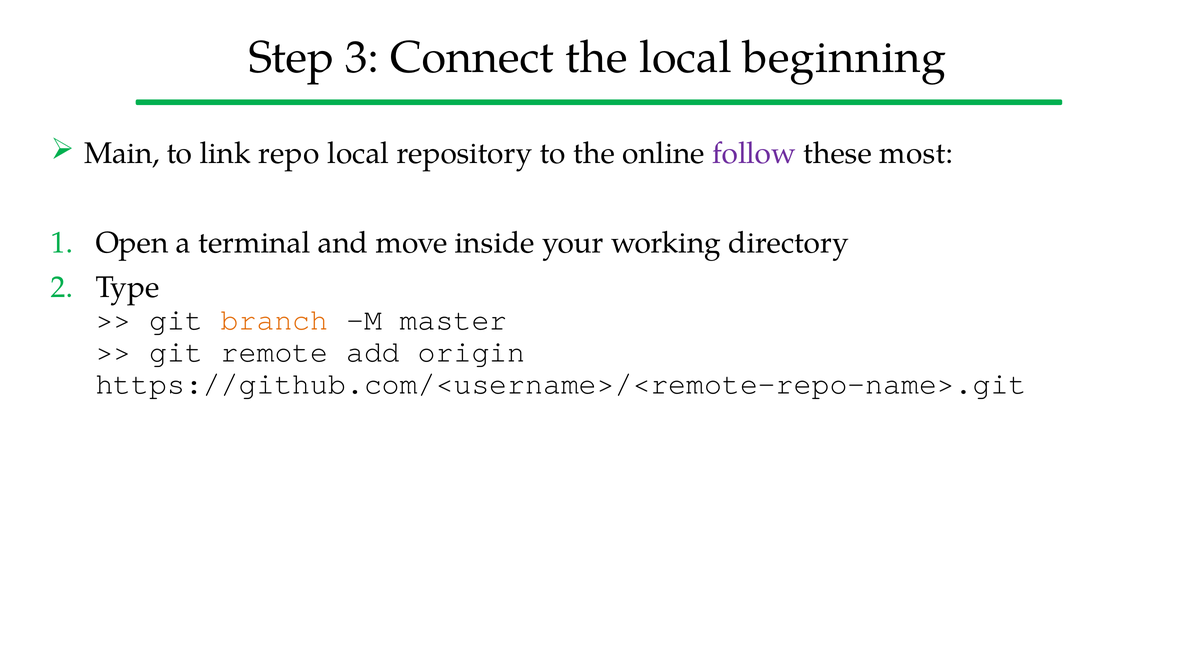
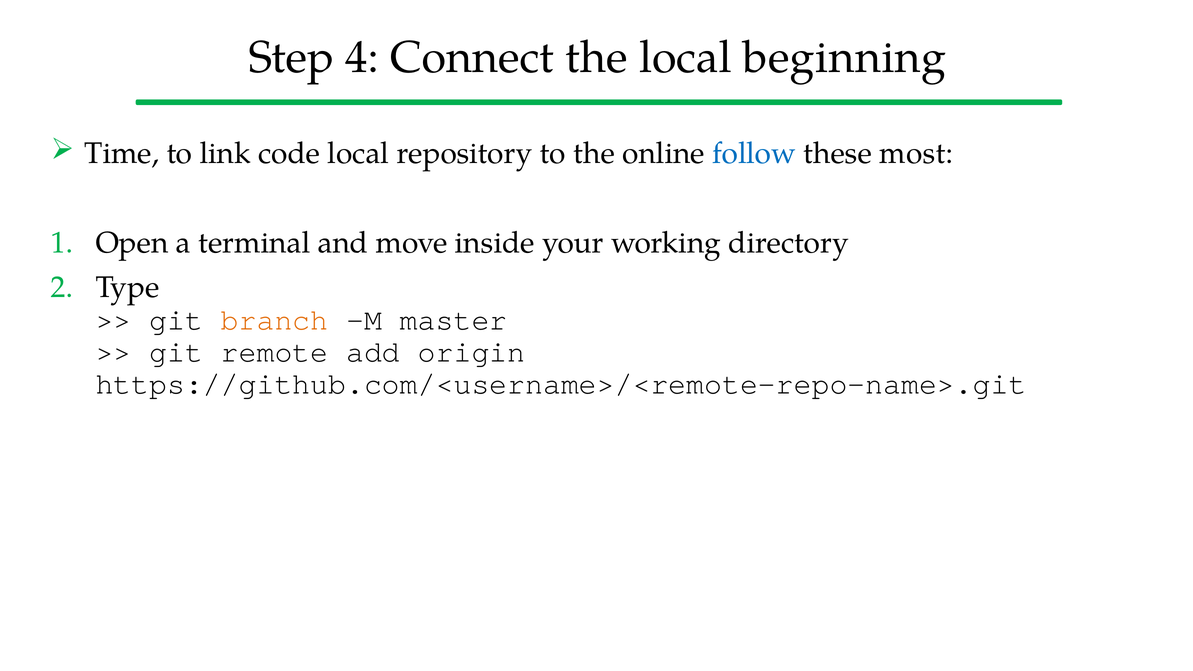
3: 3 -> 4
Main: Main -> Time
repo: repo -> code
follow colour: purple -> blue
